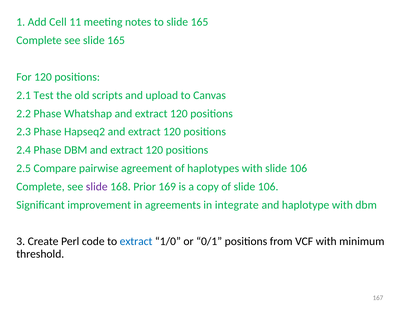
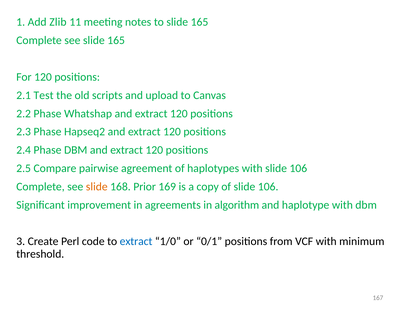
Cell: Cell -> Zlib
slide at (97, 187) colour: purple -> orange
integrate: integrate -> algorithm
